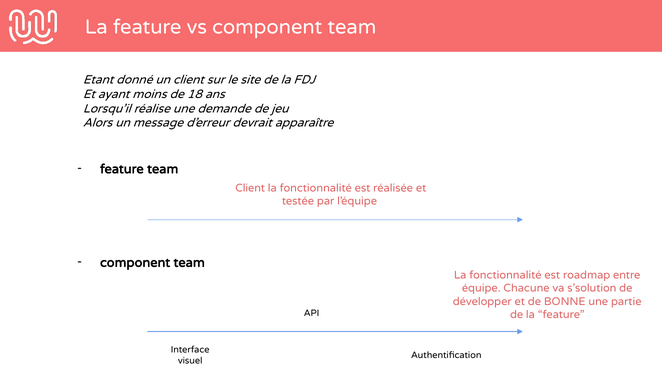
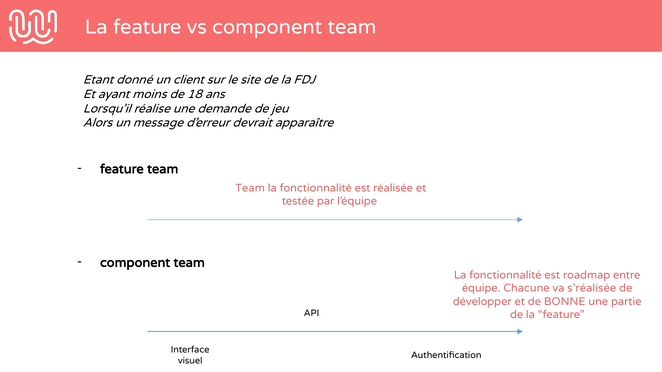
Client at (250, 188): Client -> Team
s’solution: s’solution -> s’réalisée
